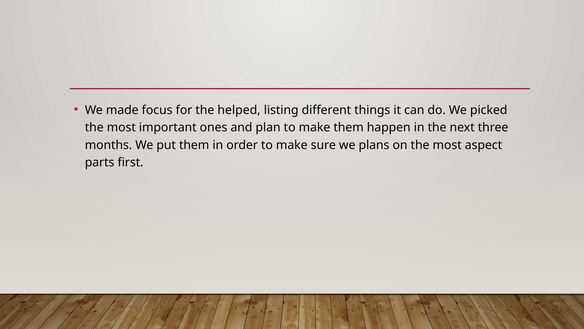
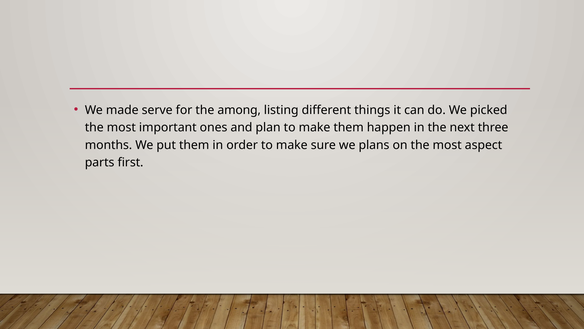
focus: focus -> serve
helped: helped -> among
